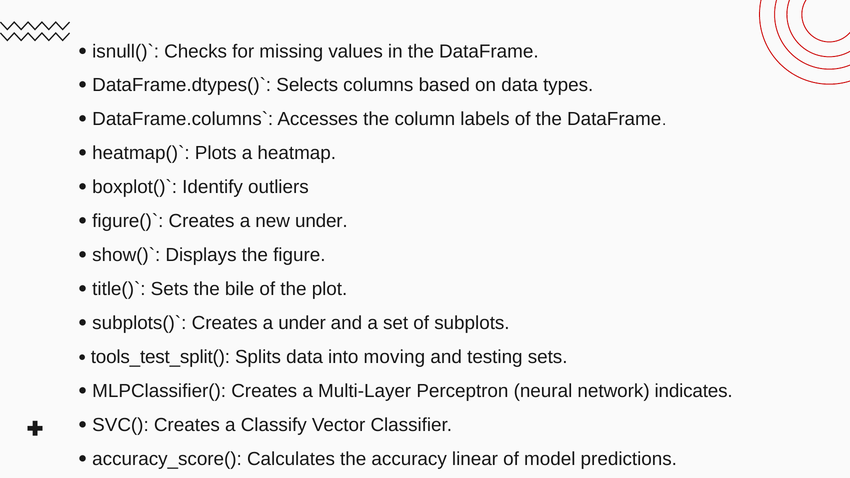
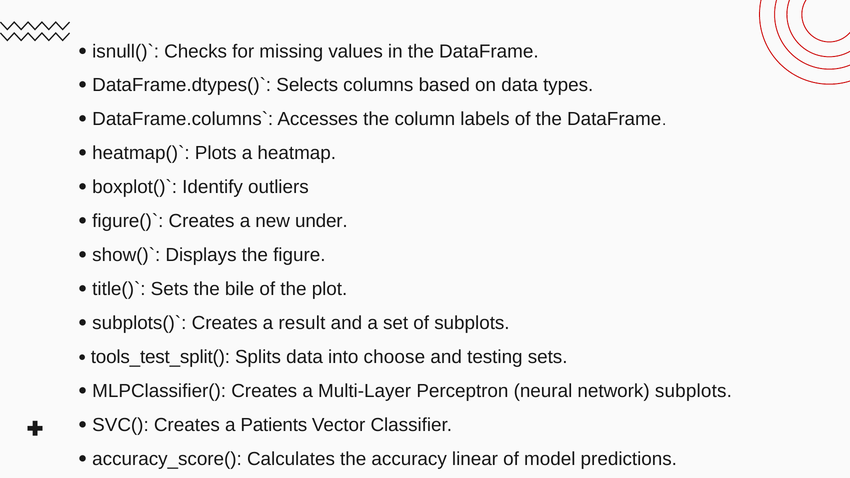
a under: under -> result
moving: moving -> choose
network indicates: indicates -> subplots
Classify: Classify -> Patients
